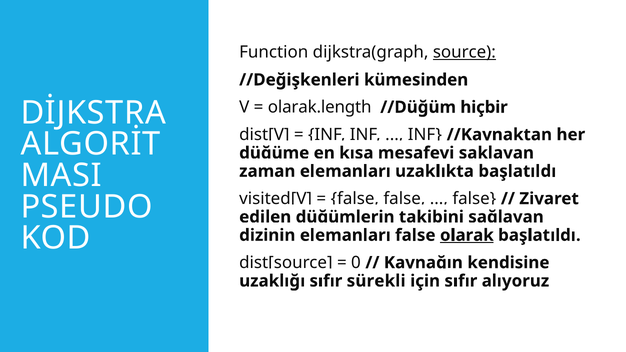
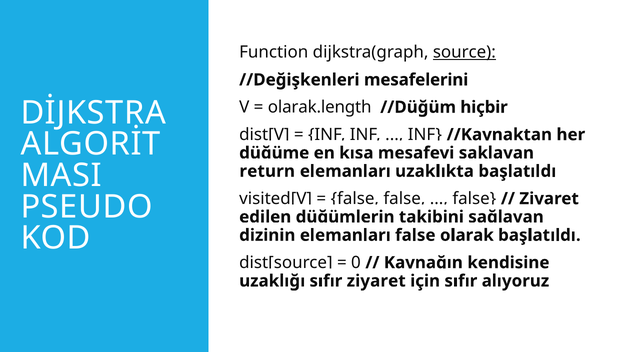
kümesinden: kümesinden -> mesafelerini
zaman: zaman -> return
olarak underline: present -> none
sıfır sürekli: sürekli -> ziyaret
